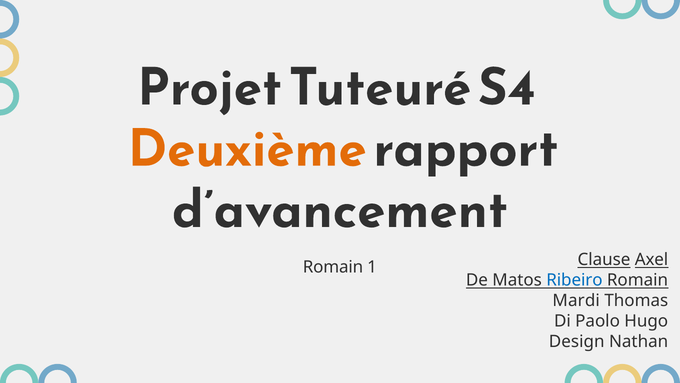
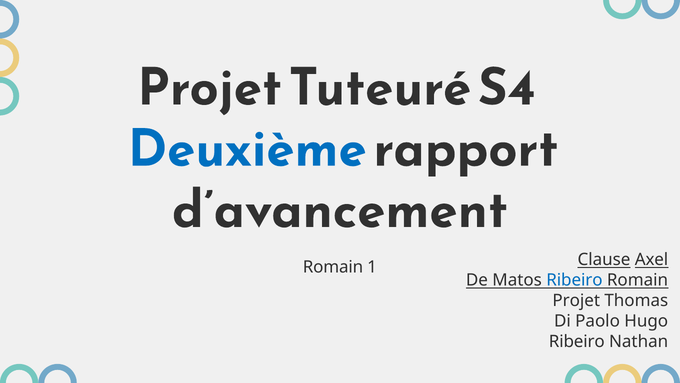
Deuxième colour: orange -> blue
Mardi at (576, 300): Mardi -> Projet
Design at (577, 341): Design -> Ribeiro
